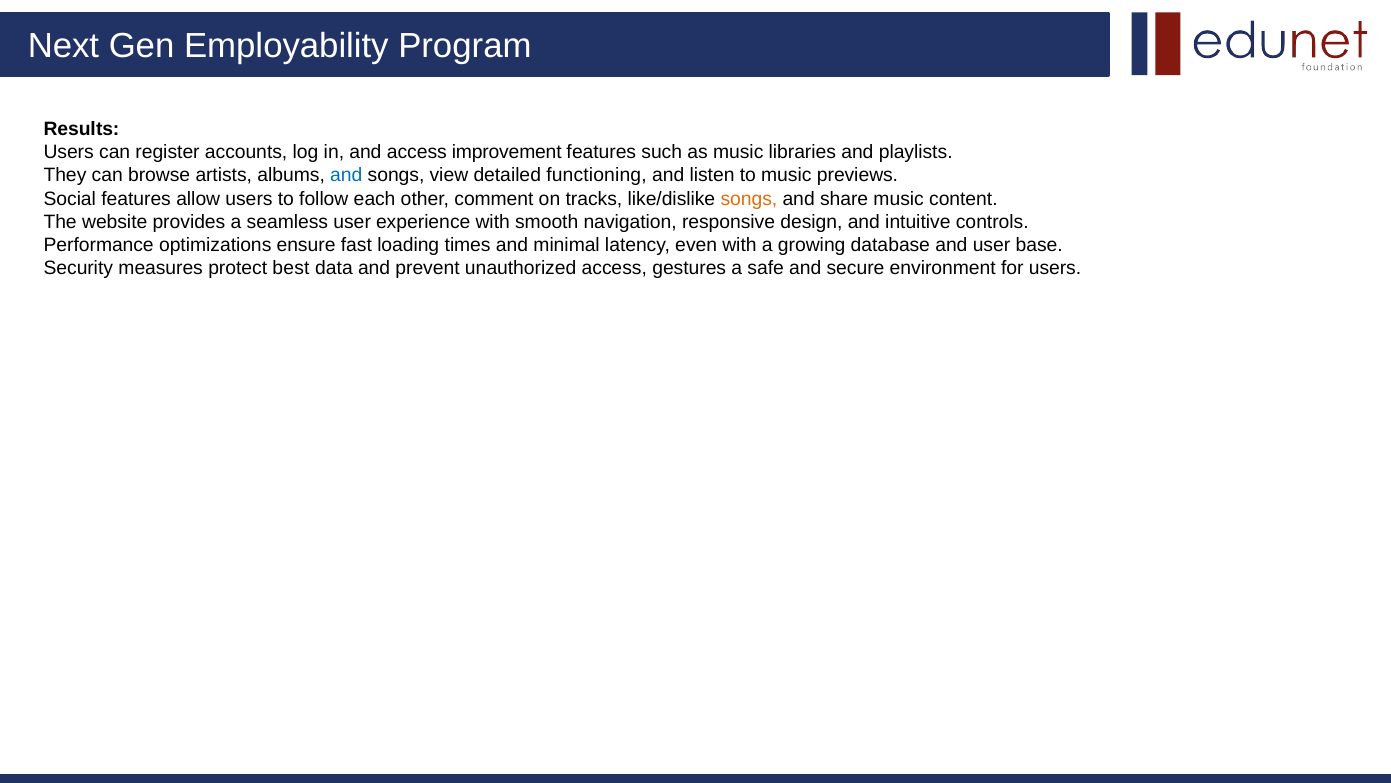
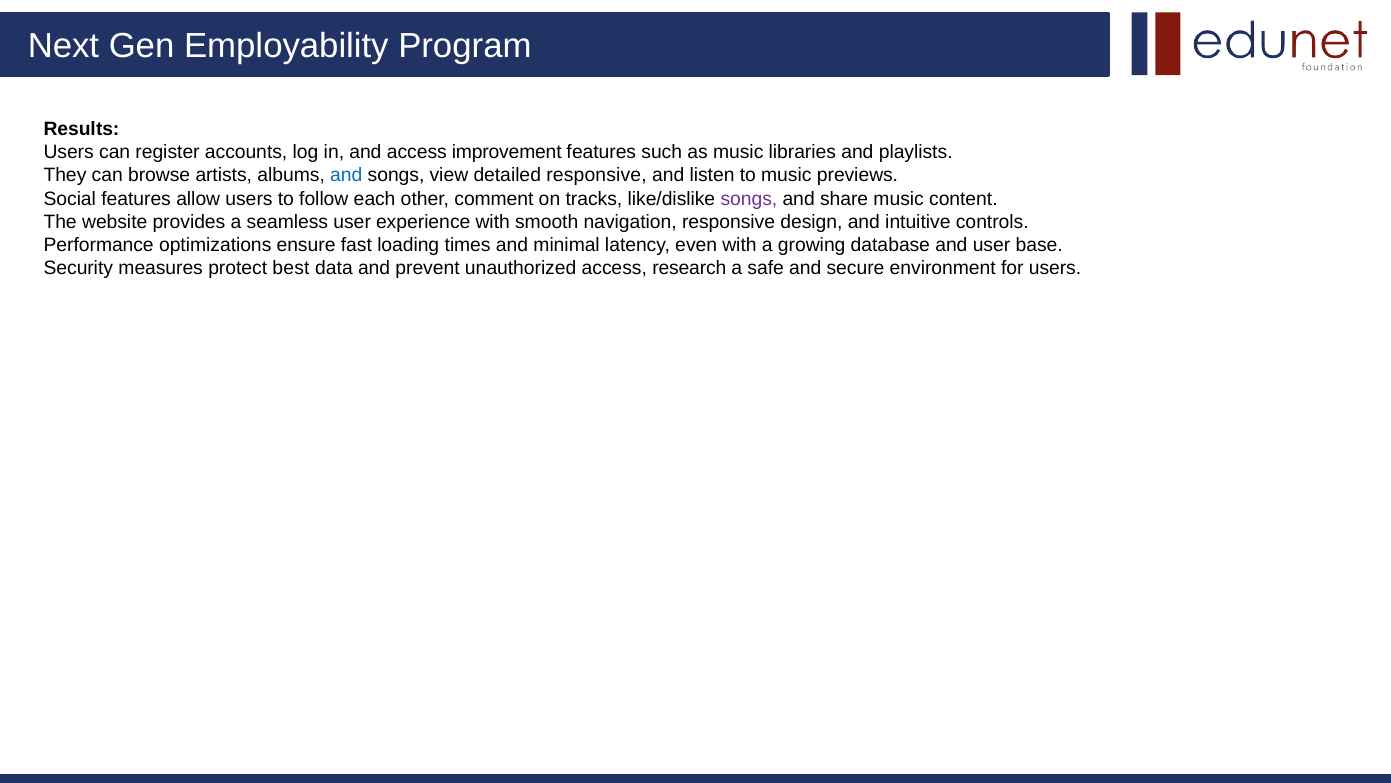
detailed functioning: functioning -> responsive
songs at (749, 198) colour: orange -> purple
gestures: gestures -> research
